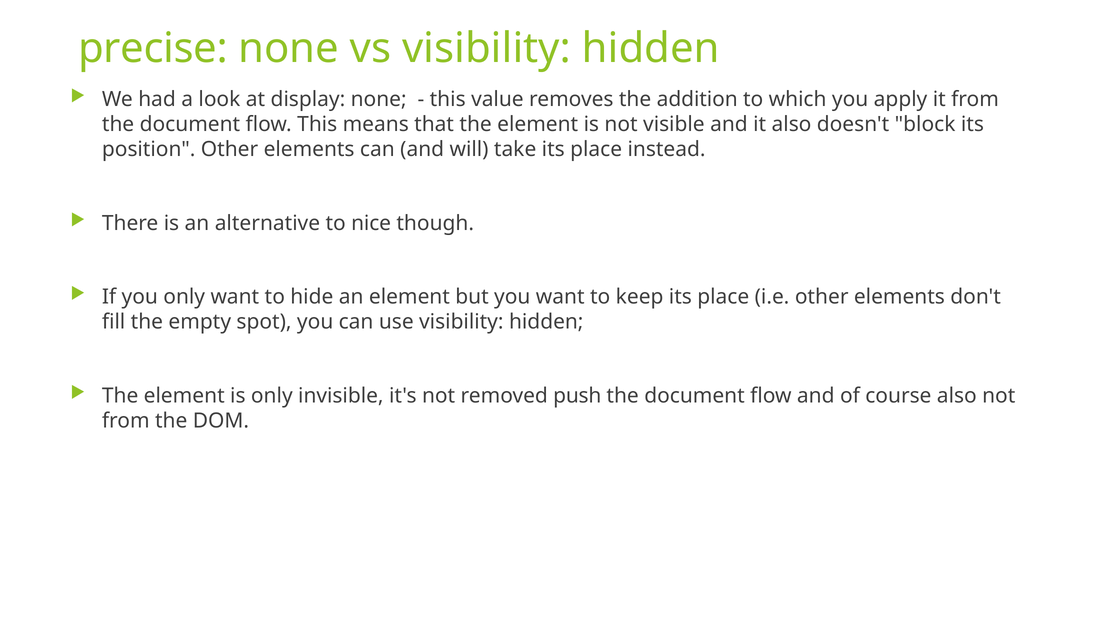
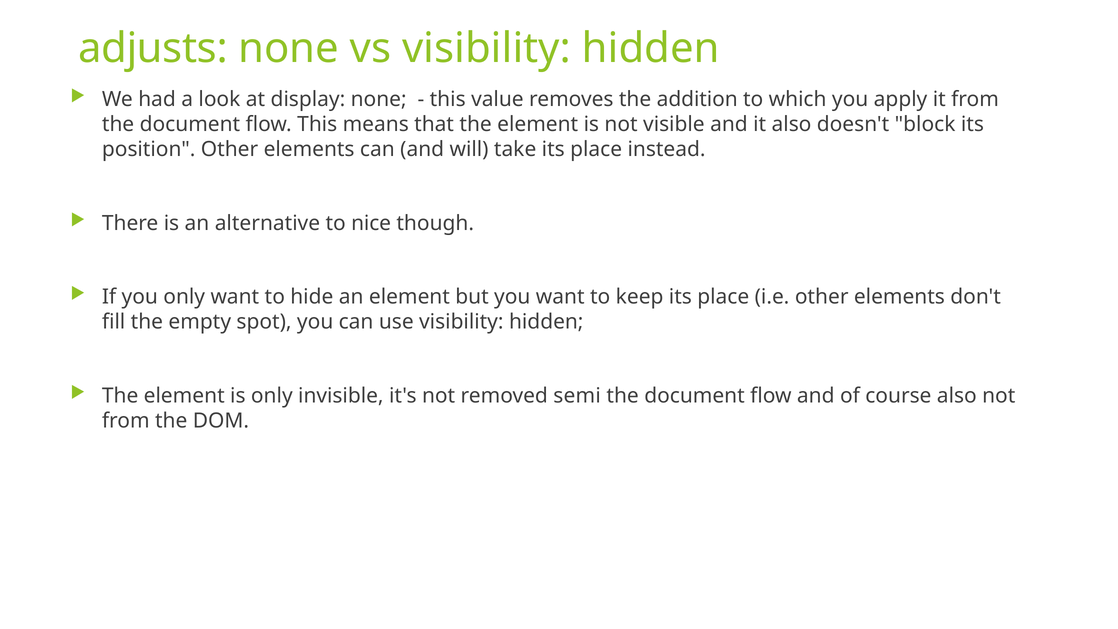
precise: precise -> adjusts
push: push -> semi
